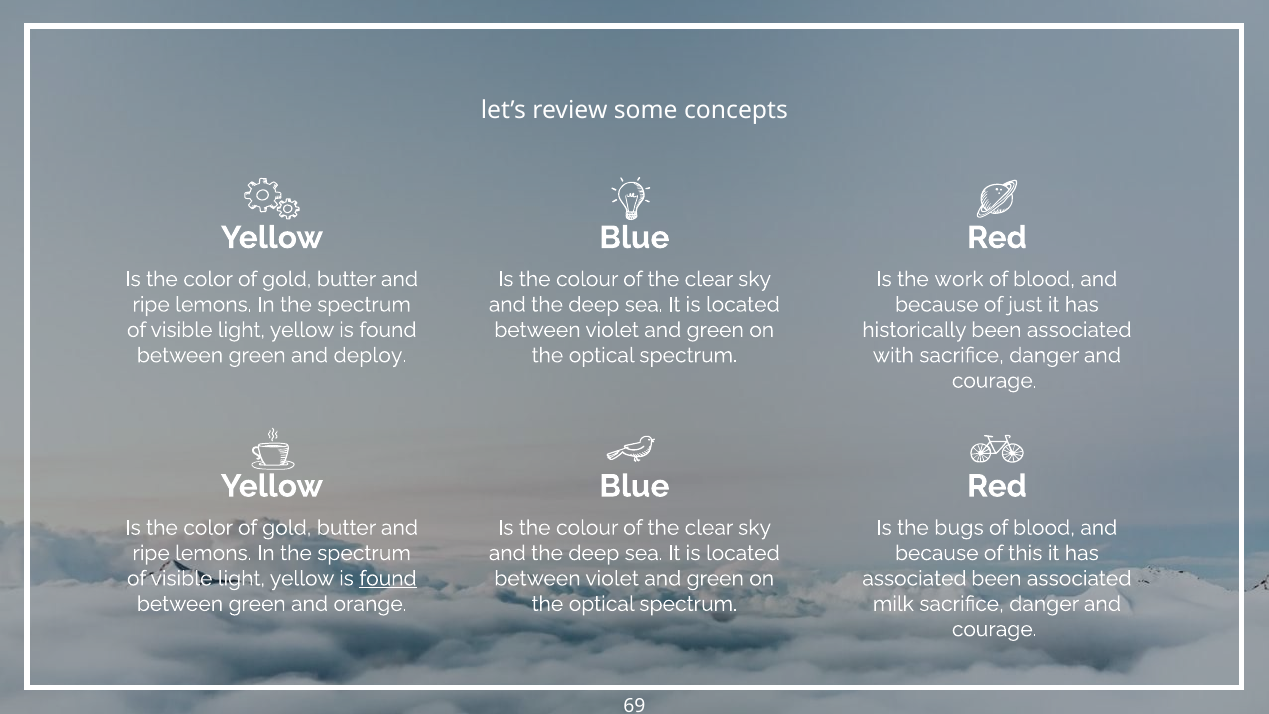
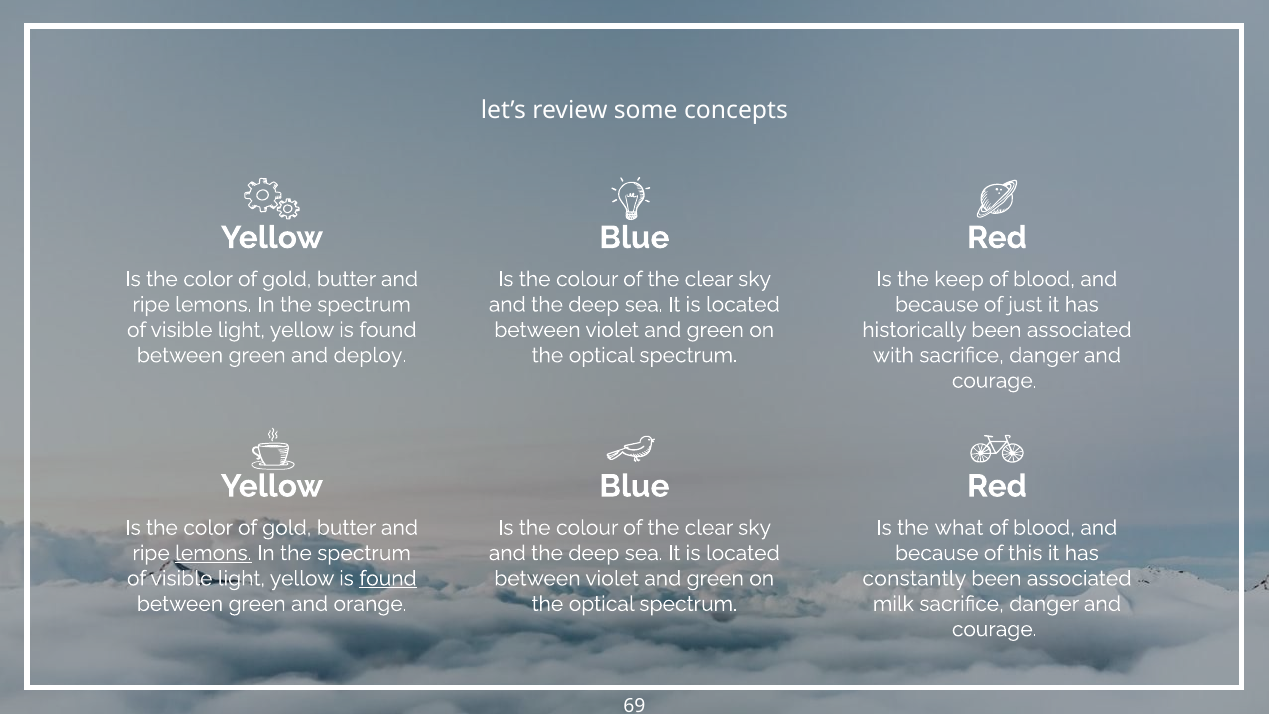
work: work -> keep
bugs: bugs -> what
lemons at (213, 553) underline: none -> present
associated at (914, 578): associated -> constantly
